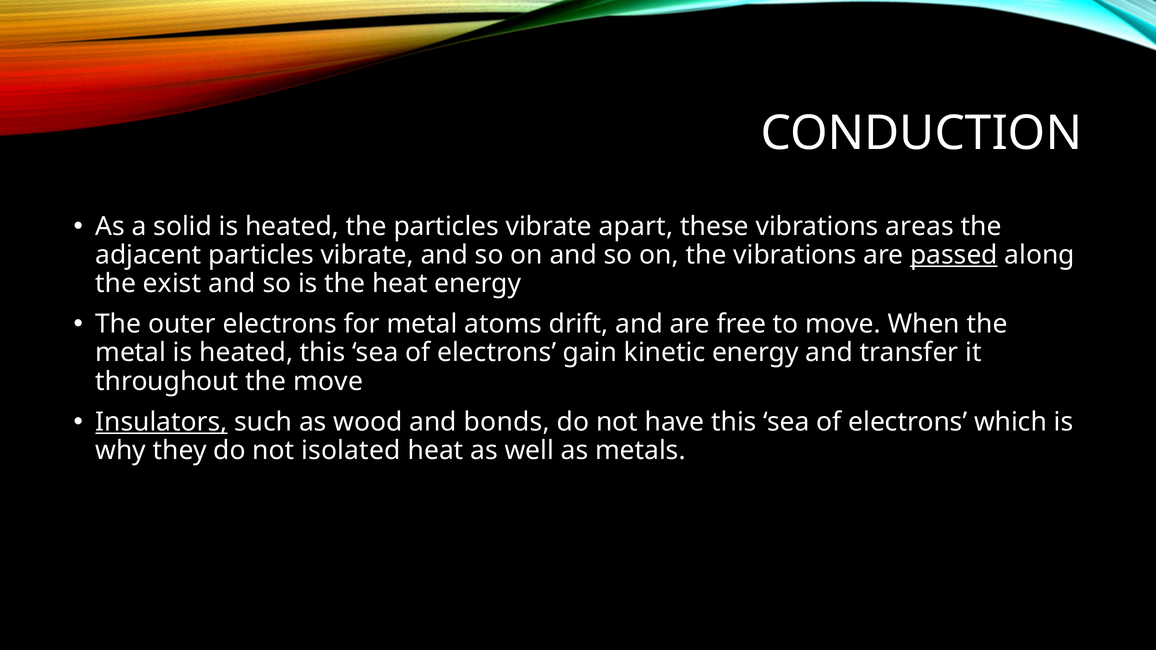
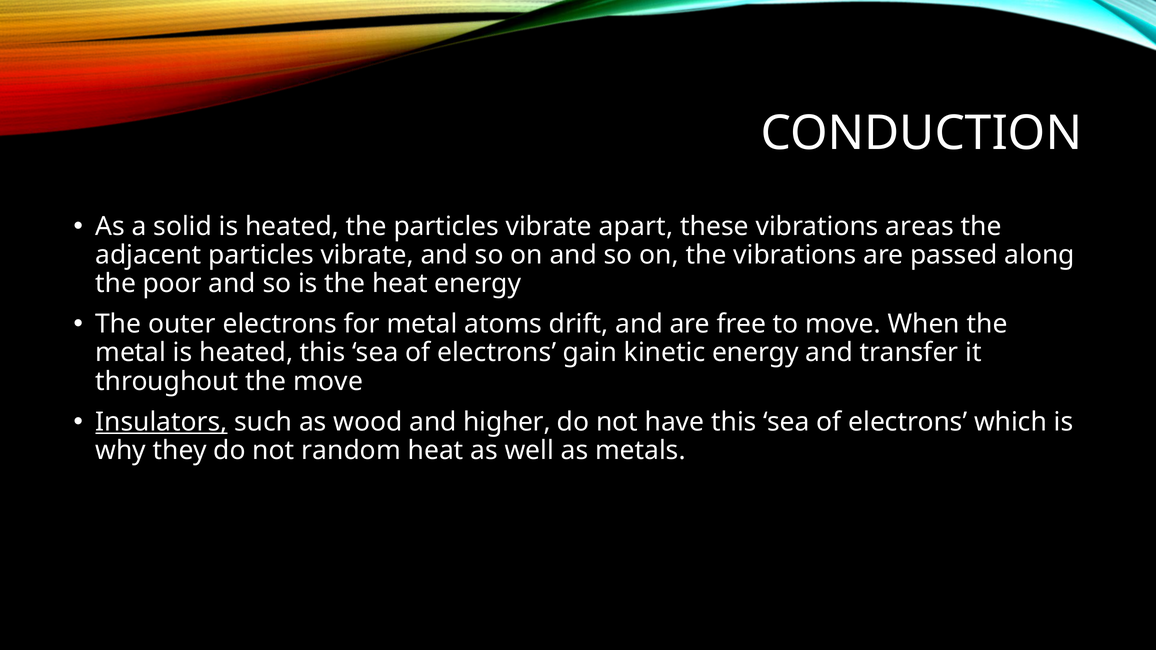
passed underline: present -> none
exist: exist -> poor
bonds: bonds -> higher
isolated: isolated -> random
